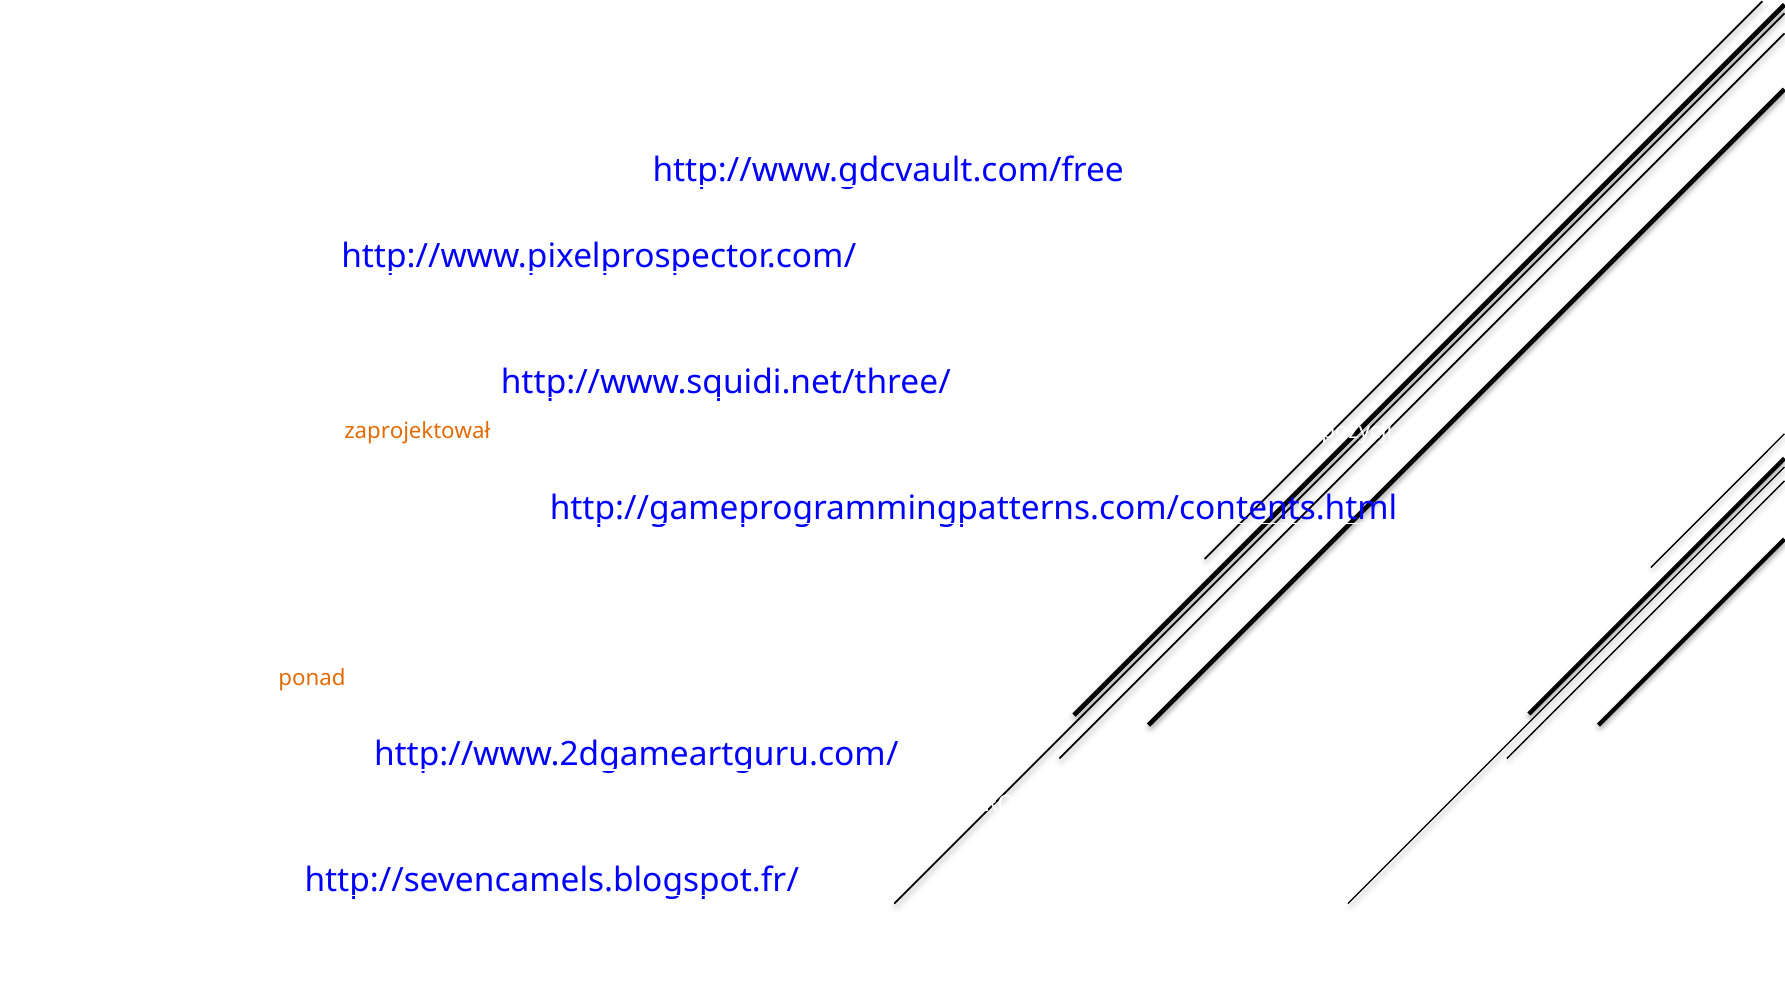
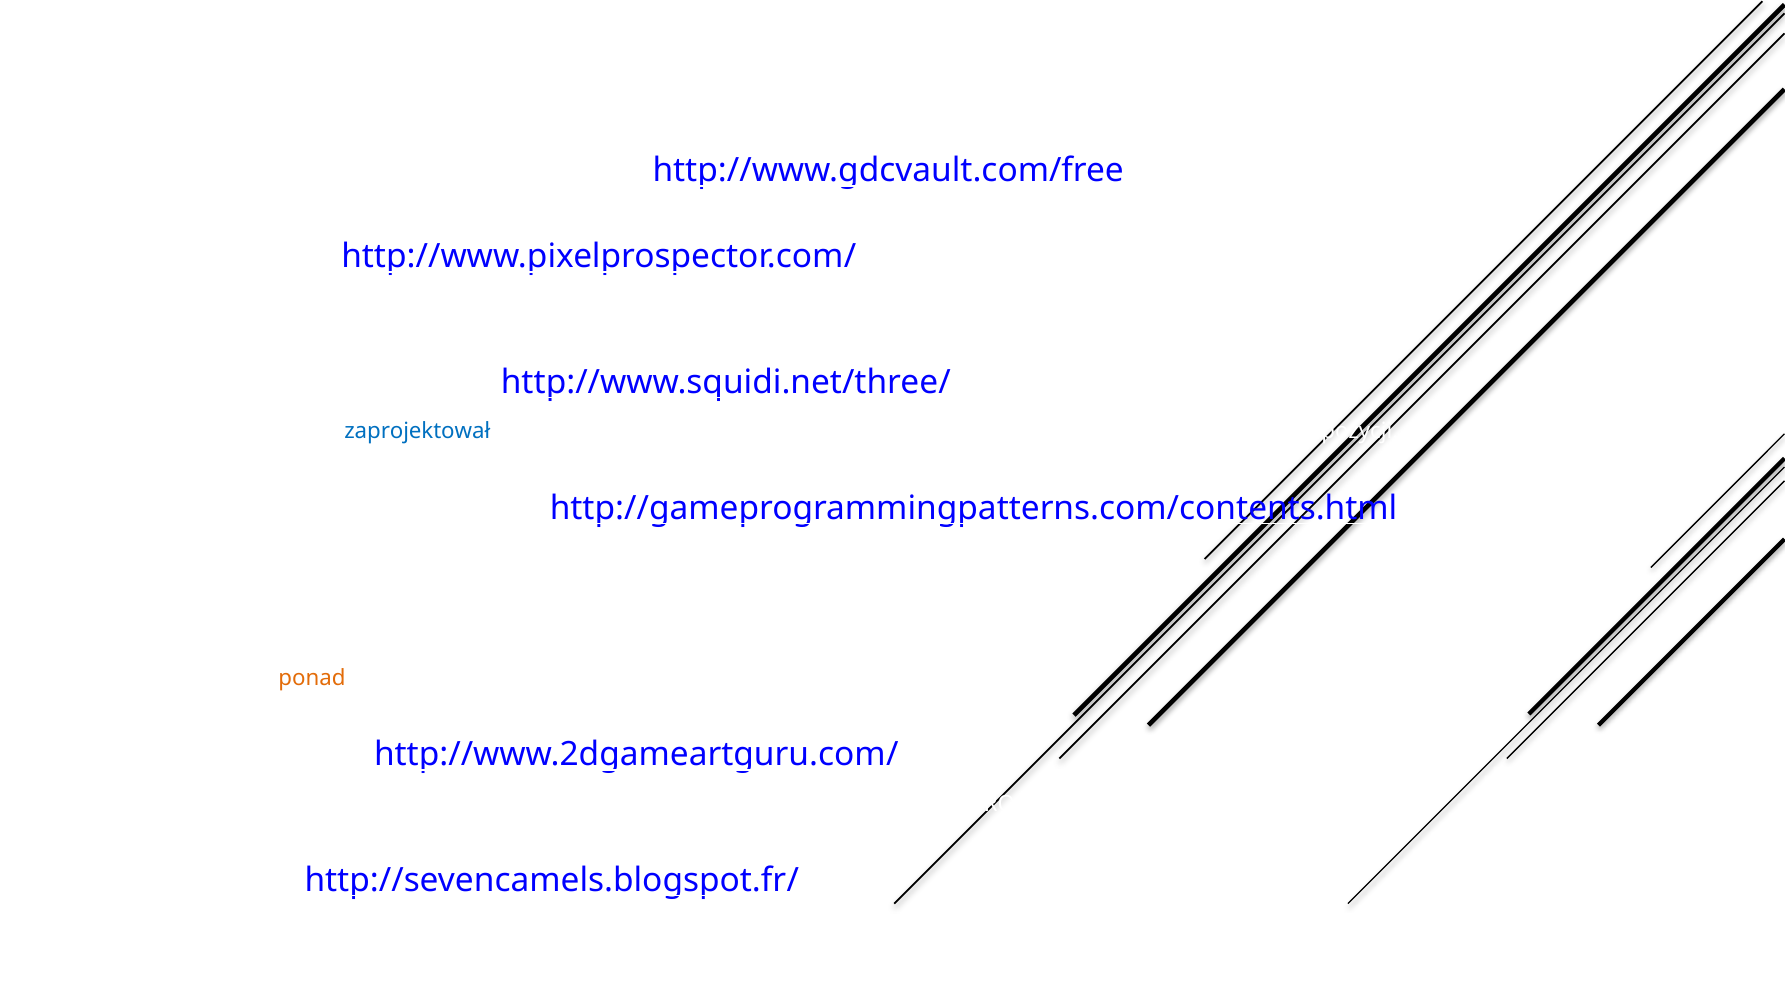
zaprojektował colour: orange -> blue
